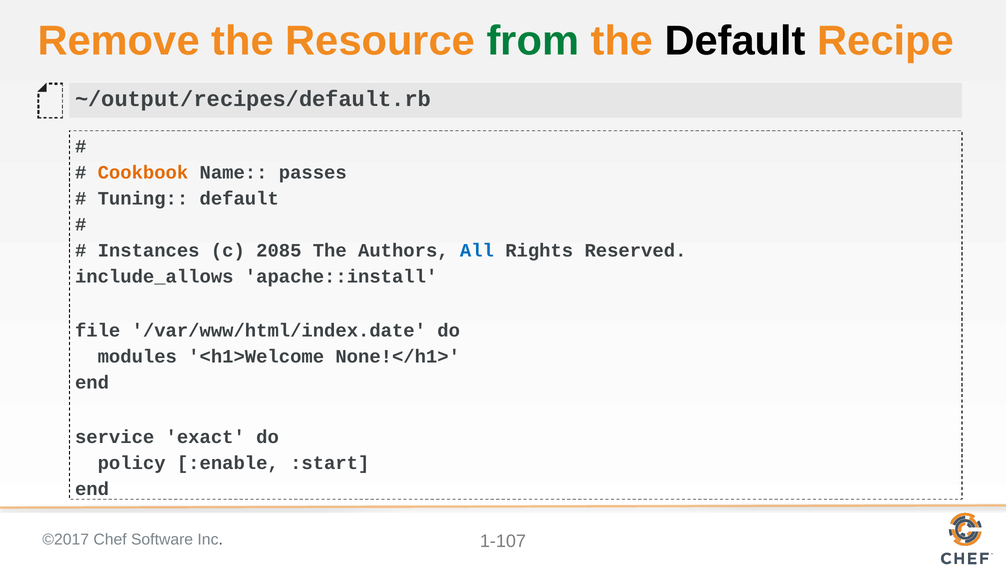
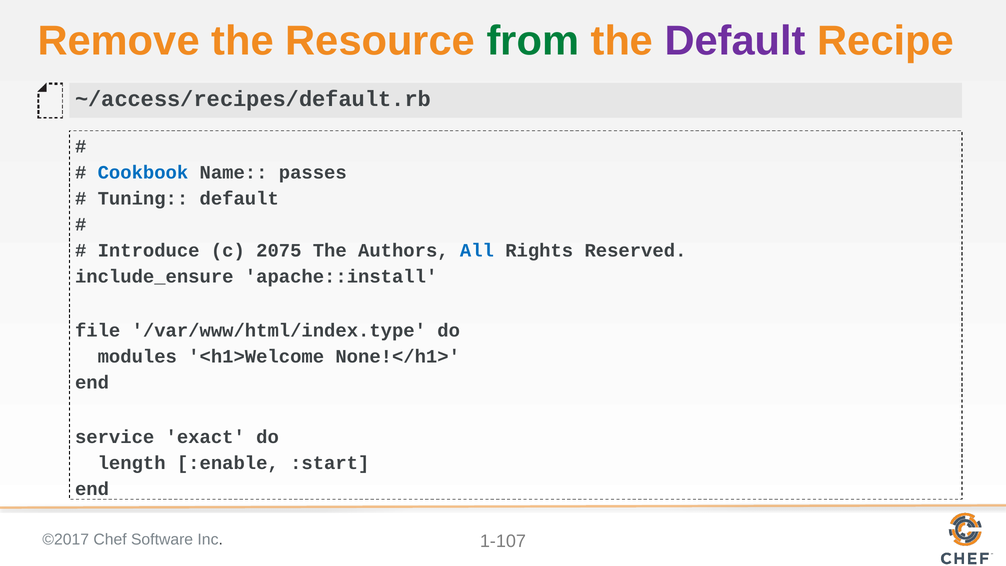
Default at (735, 41) colour: black -> purple
~/output/recipes/default.rb: ~/output/recipes/default.rb -> ~/access/recipes/default.rb
Cookbook colour: orange -> blue
Instances: Instances -> Introduce
2085: 2085 -> 2075
include_allows: include_allows -> include_ensure
/var/www/html/index.date: /var/www/html/index.date -> /var/www/html/index.type
policy: policy -> length
